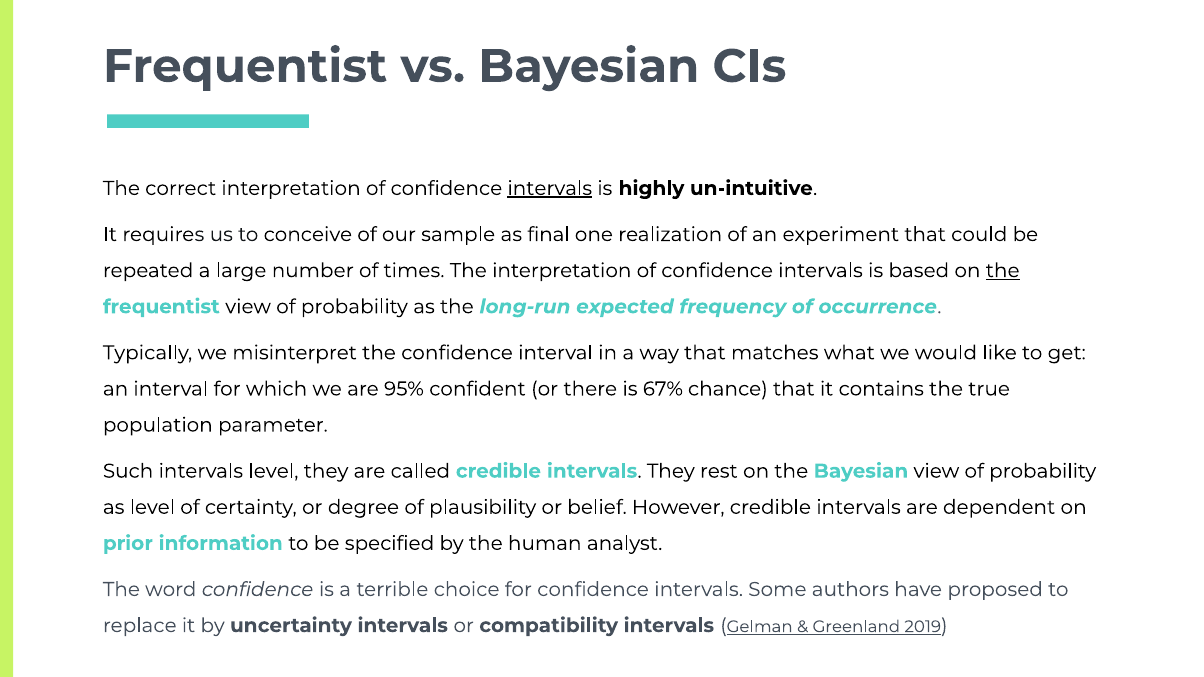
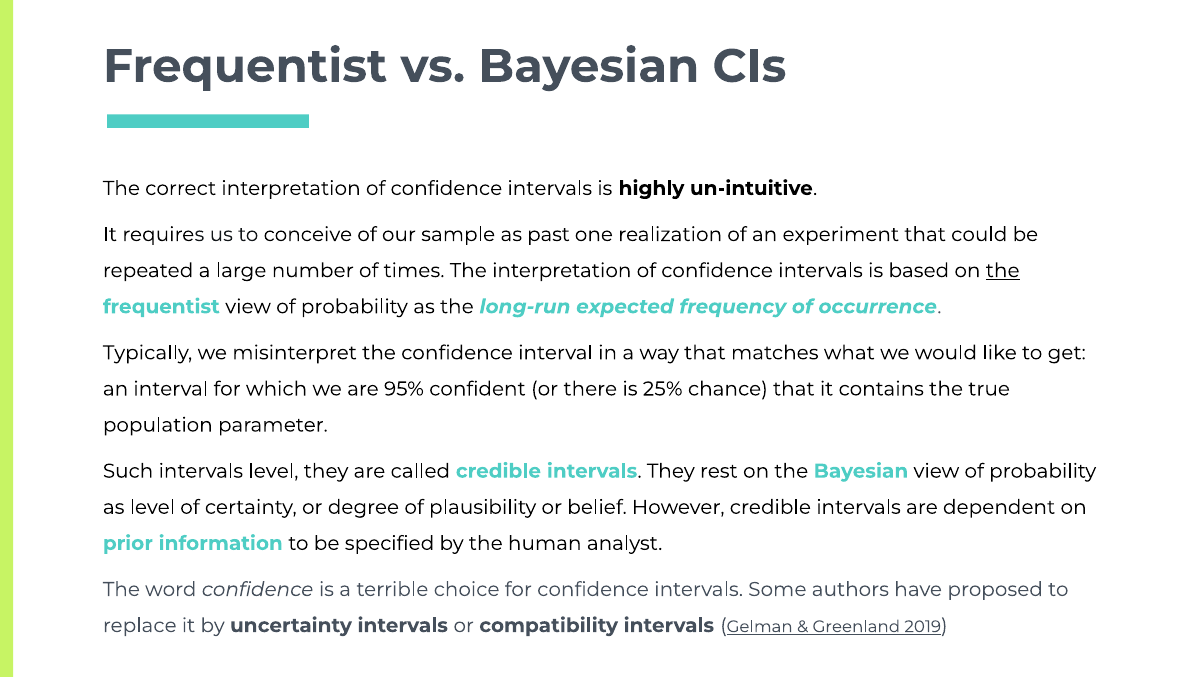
intervals at (550, 188) underline: present -> none
final: final -> past
67%: 67% -> 25%
